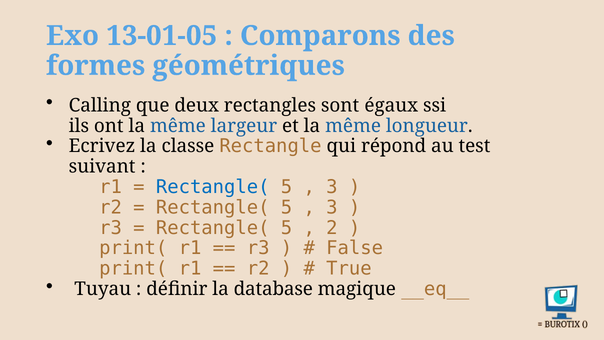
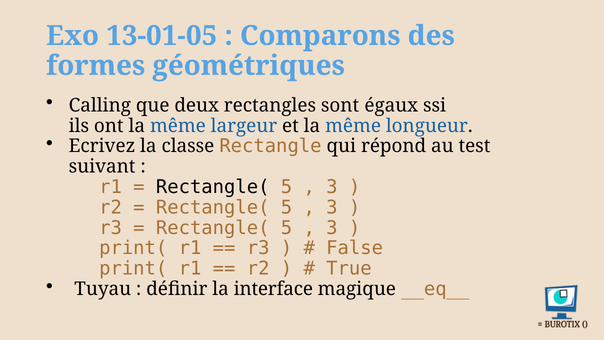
Rectangle( at (213, 187) colour: blue -> black
2 at (332, 228): 2 -> 3
database: database -> interface
